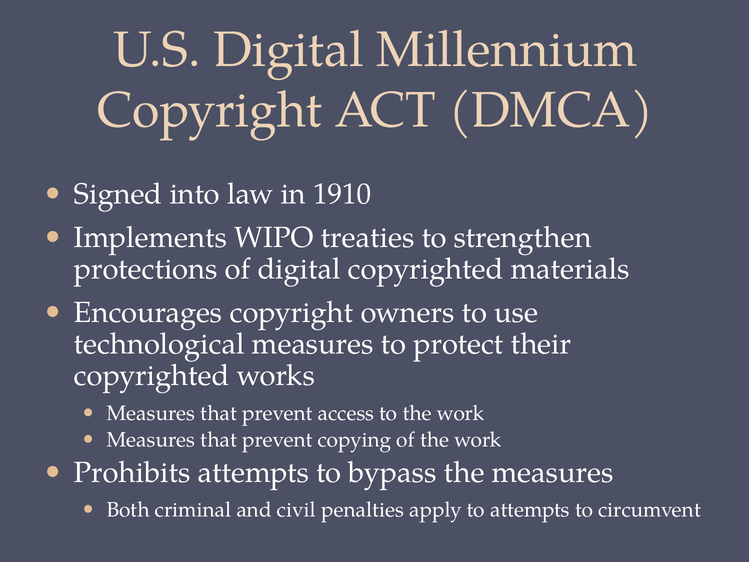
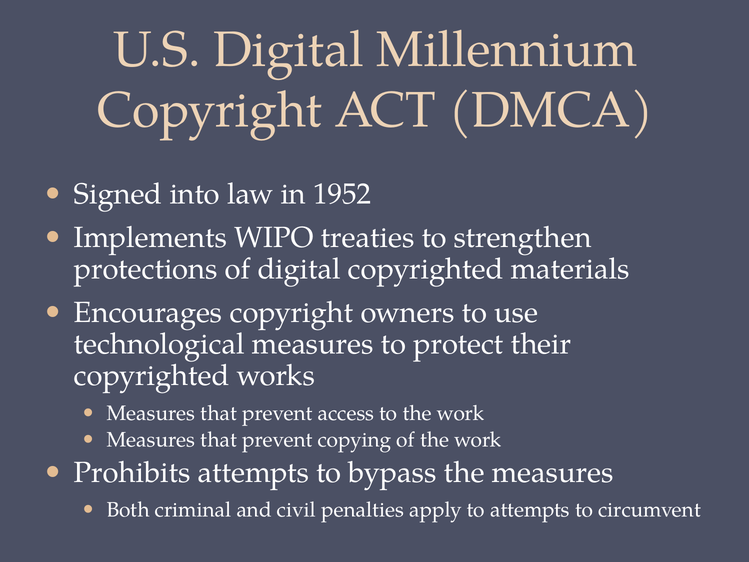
1910: 1910 -> 1952
